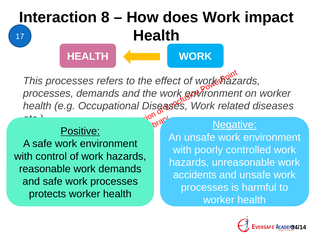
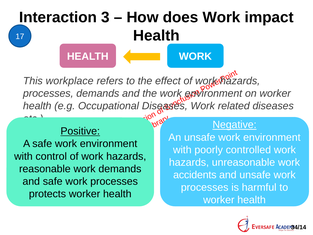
8: 8 -> 3
This processes: processes -> workplace
